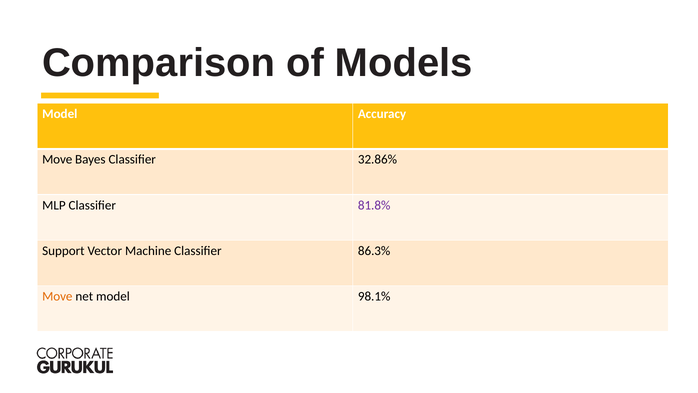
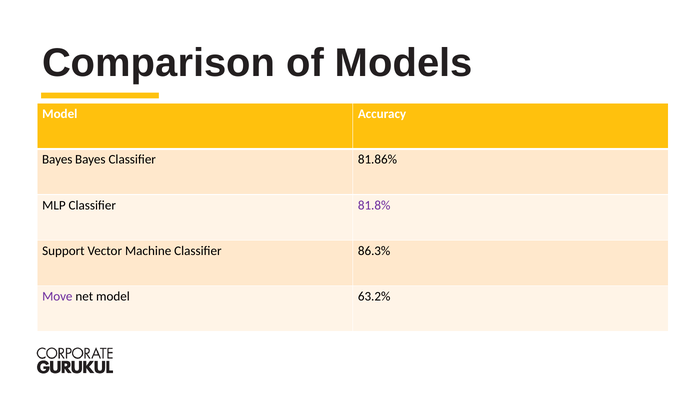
Move at (57, 160): Move -> Bayes
32.86%: 32.86% -> 81.86%
Move at (57, 296) colour: orange -> purple
98.1%: 98.1% -> 63.2%
